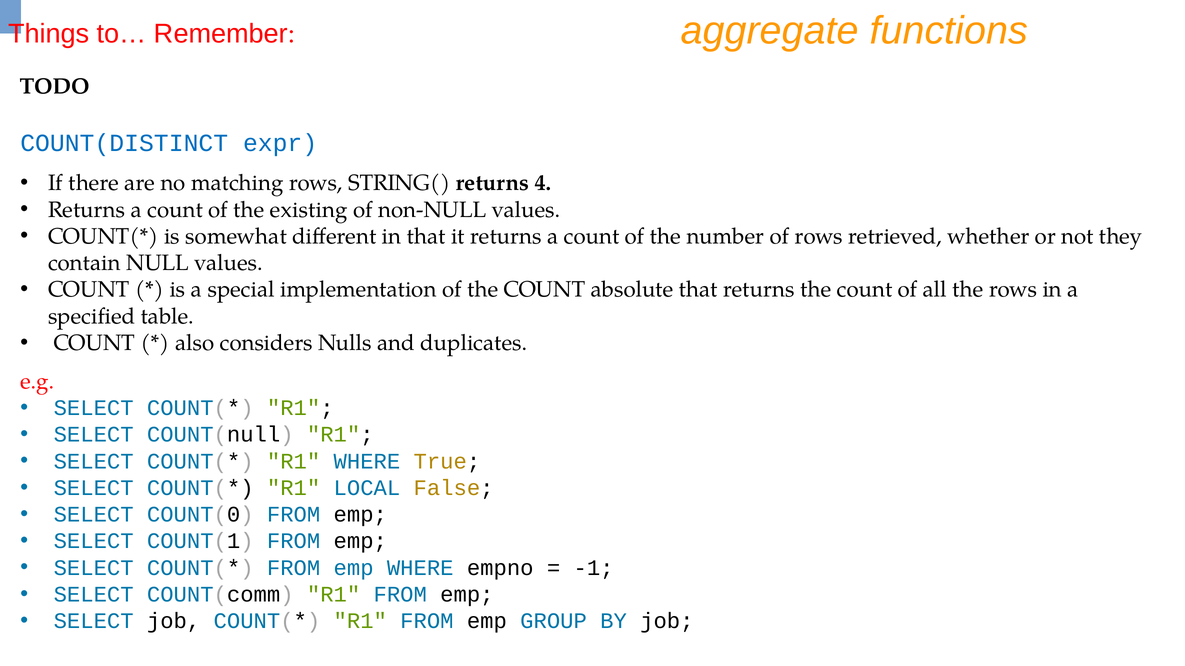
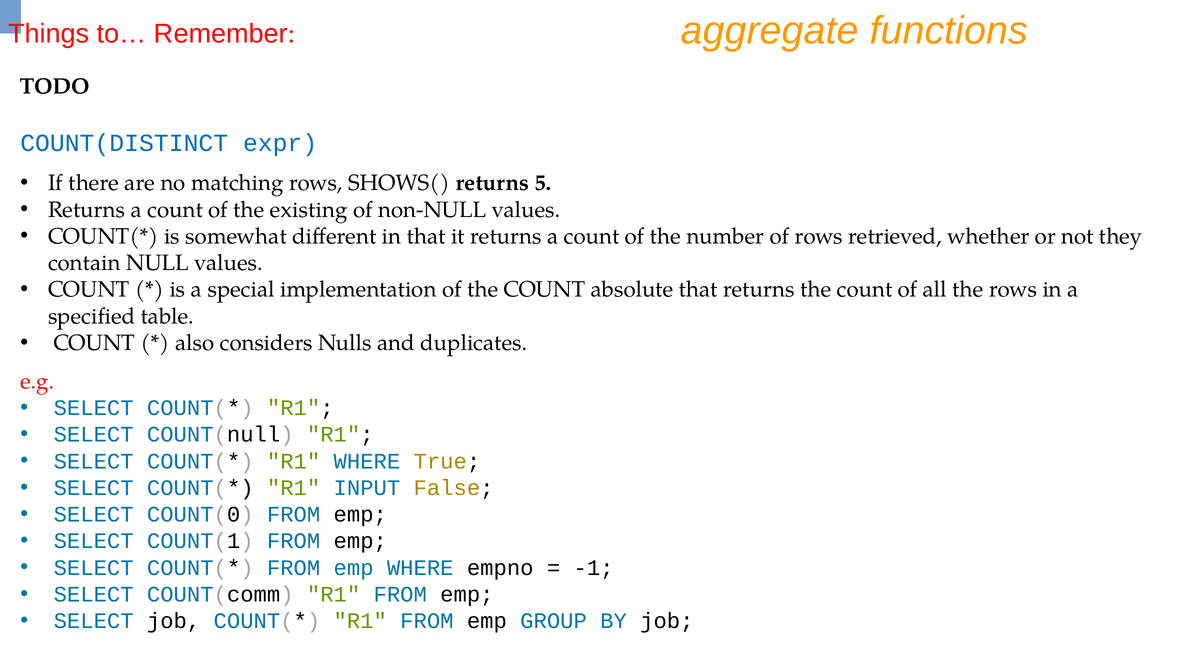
STRING(: STRING( -> SHOWS(
4: 4 -> 5
LOCAL: LOCAL -> INPUT
